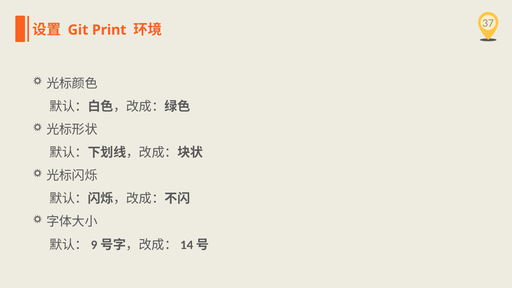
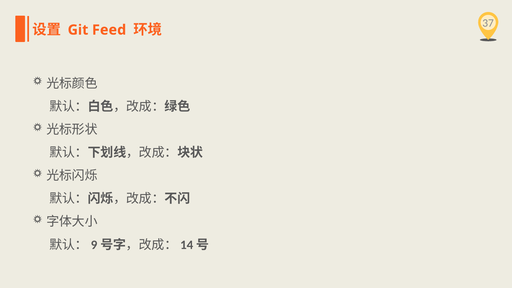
Print: Print -> Feed
